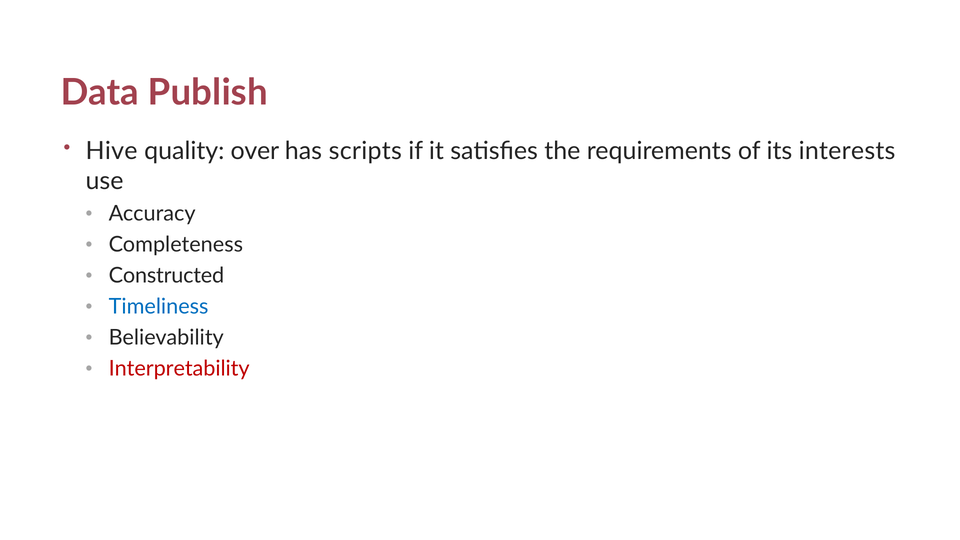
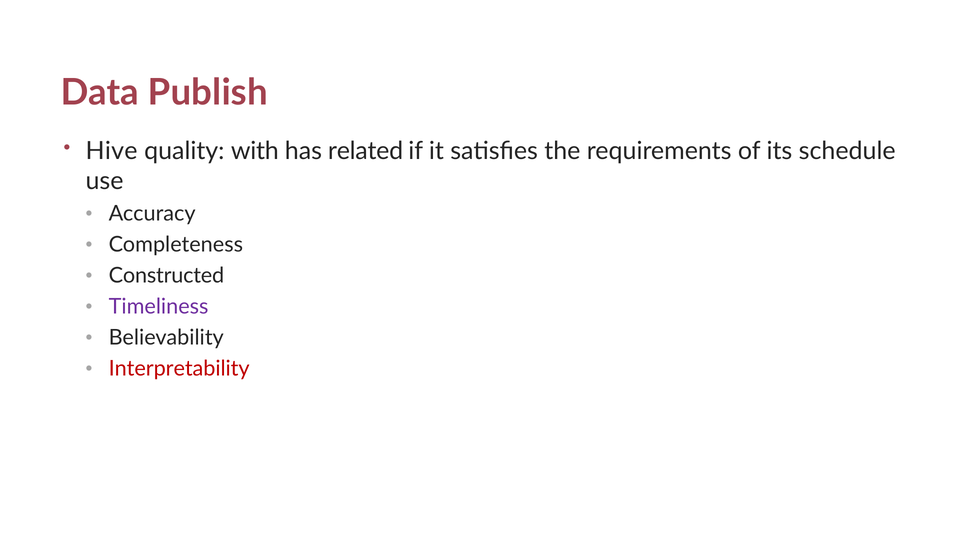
over: over -> with
scripts: scripts -> related
interests: interests -> schedule
Timeliness colour: blue -> purple
